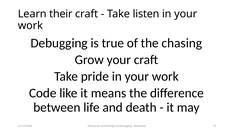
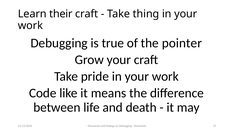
listen: listen -> thing
chasing: chasing -> pointer
